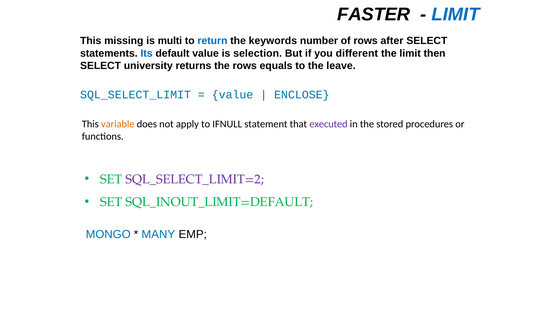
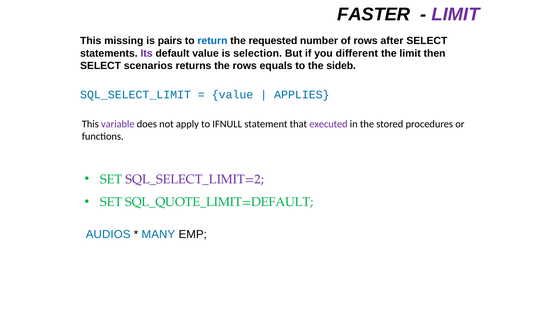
LIMIT at (456, 14) colour: blue -> purple
multi: multi -> pairs
keywords: keywords -> requested
Its colour: blue -> purple
university: university -> scenarios
leave: leave -> sideb
ENCLOSE: ENCLOSE -> APPLIES
variable colour: orange -> purple
SQL_INOUT_LIMIT=DEFAULT: SQL_INOUT_LIMIT=DEFAULT -> SQL_QUOTE_LIMIT=DEFAULT
MONGO: MONGO -> AUDIOS
